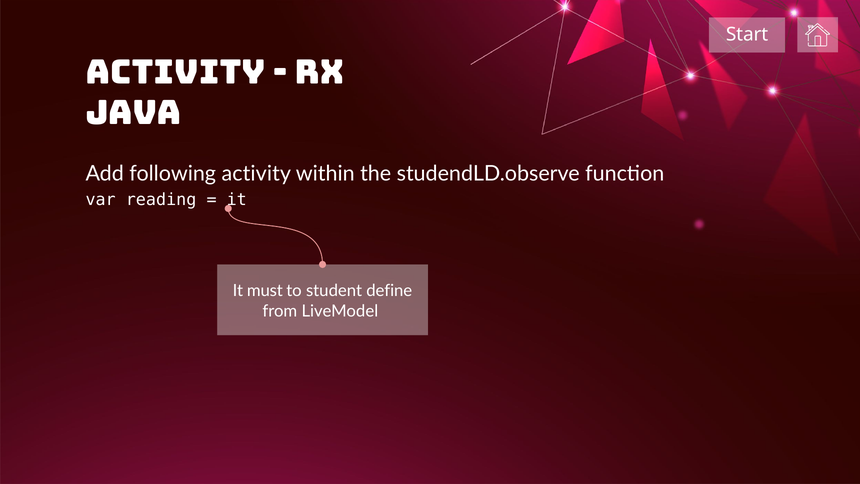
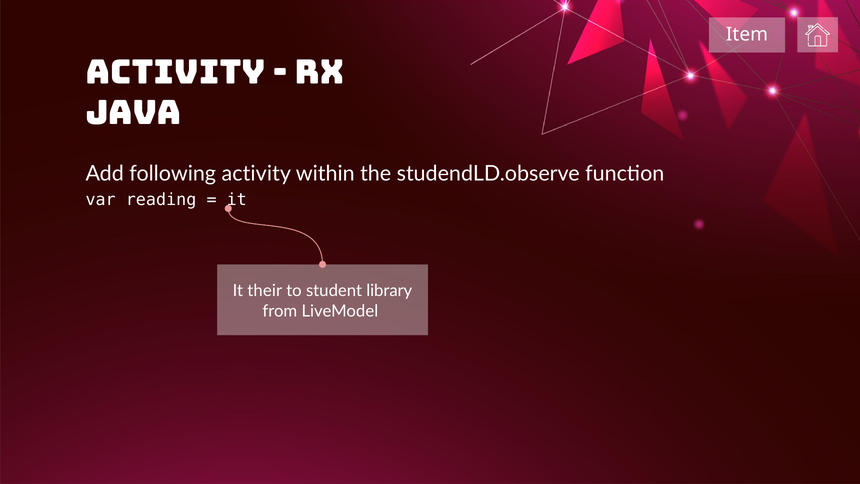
Start: Start -> Item
must: must -> their
define: define -> library
